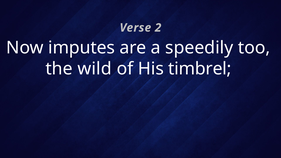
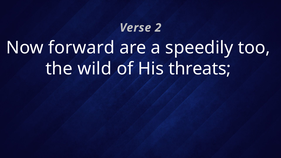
imputes: imputes -> forward
timbrel: timbrel -> threats
